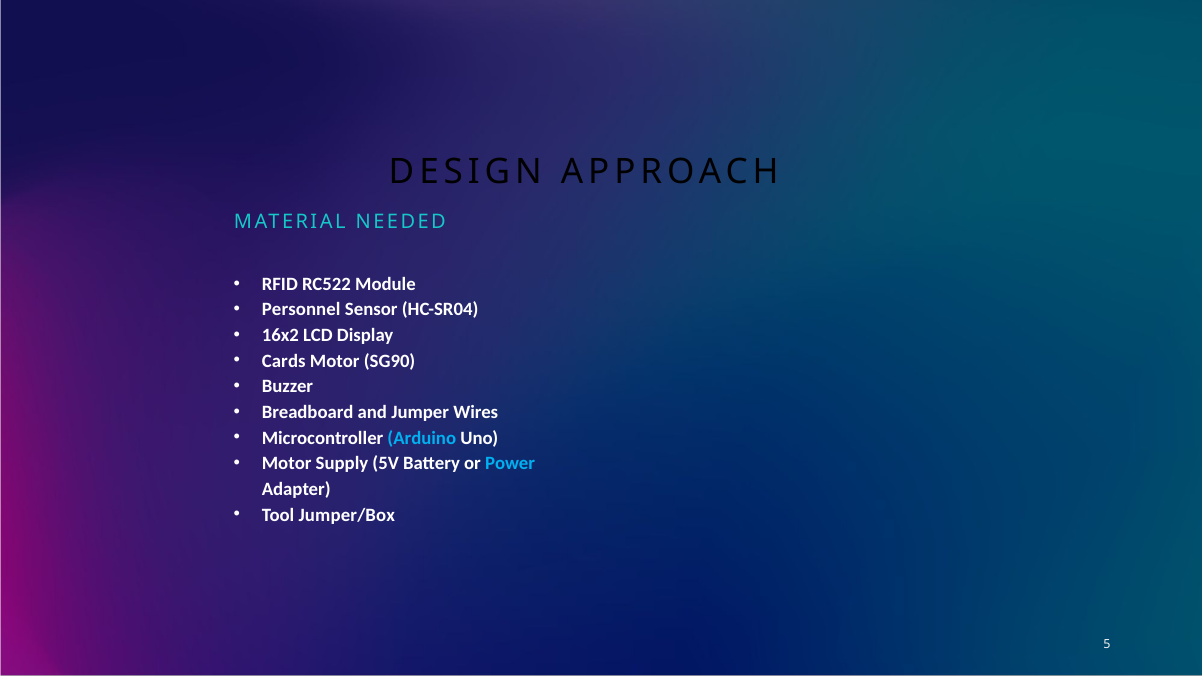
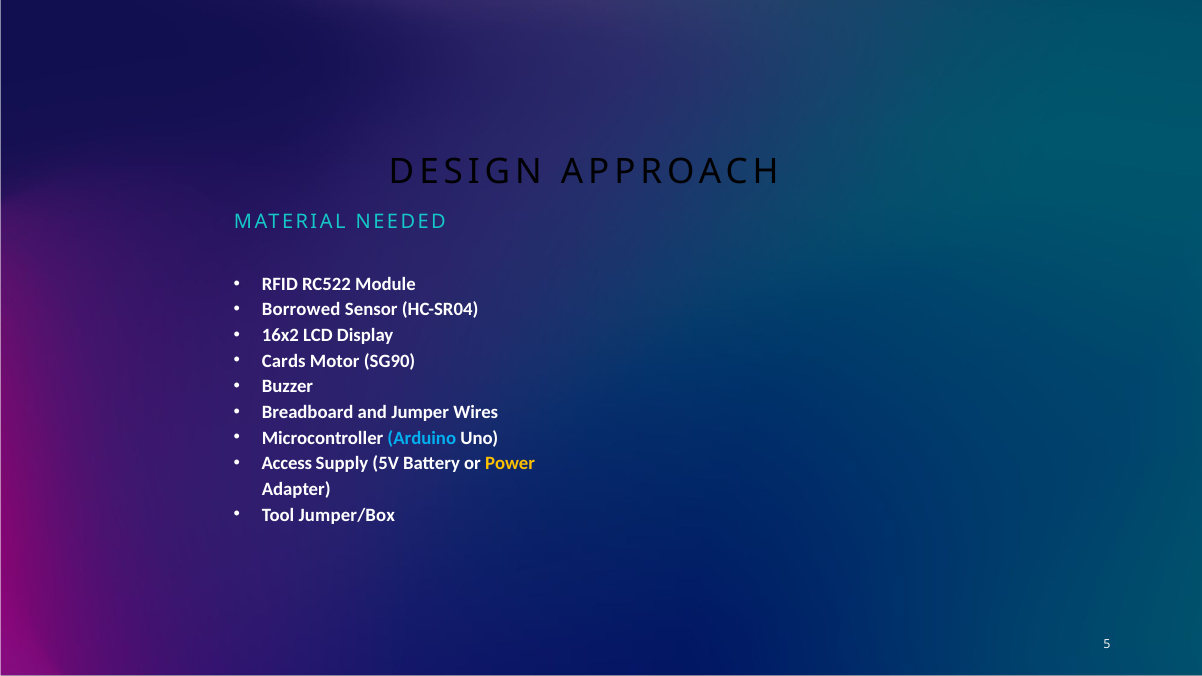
Personnel: Personnel -> Borrowed
Motor at (287, 464): Motor -> Access
Power colour: light blue -> yellow
